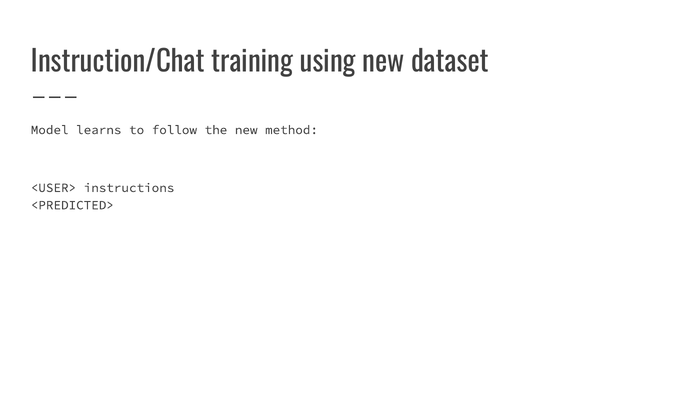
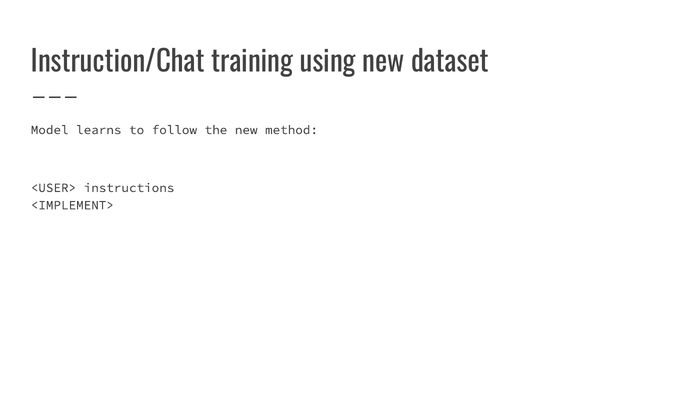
<PREDICTED>: <PREDICTED> -> <IMPLEMENT>
